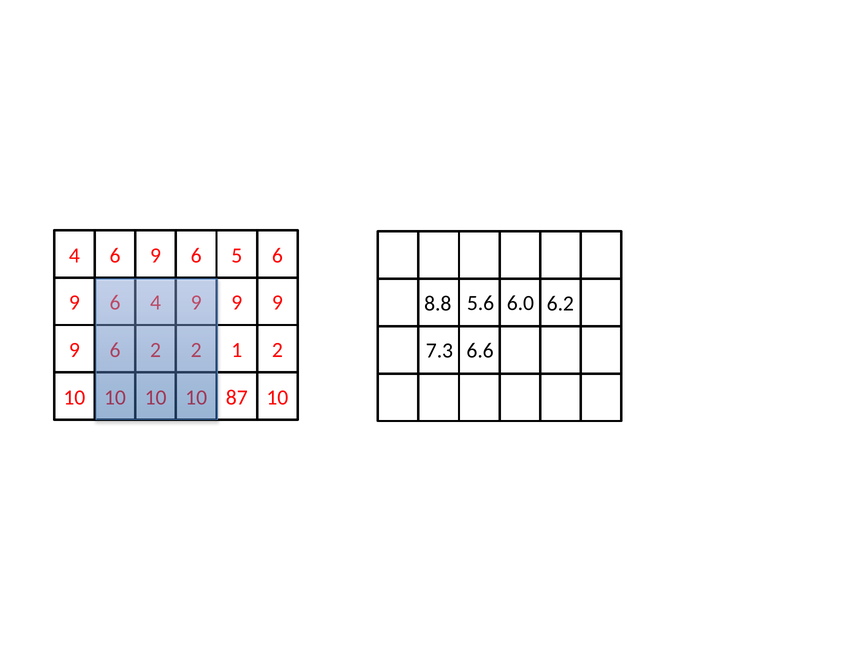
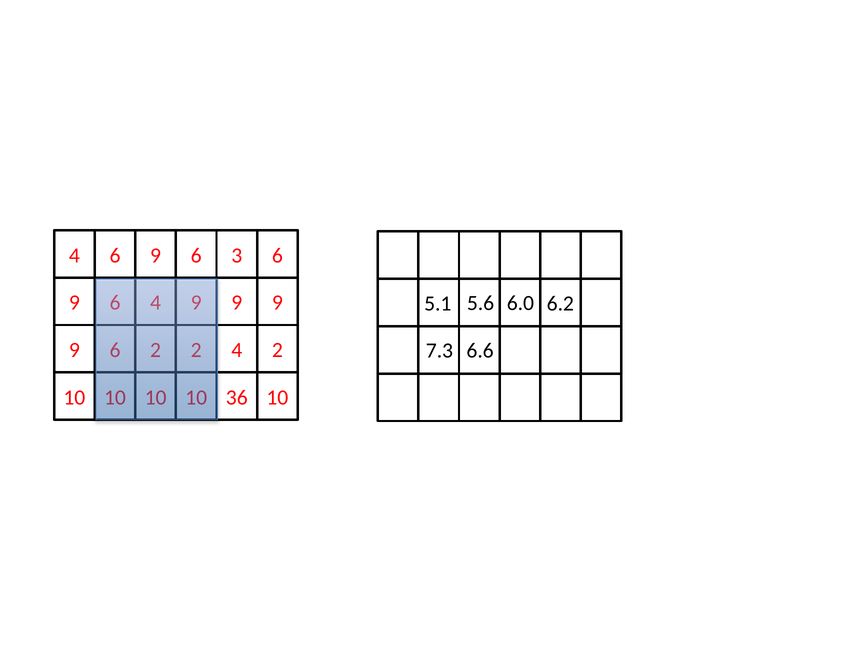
5: 5 -> 3
8.8: 8.8 -> 5.1
1 at (237, 350): 1 -> 4
87: 87 -> 36
